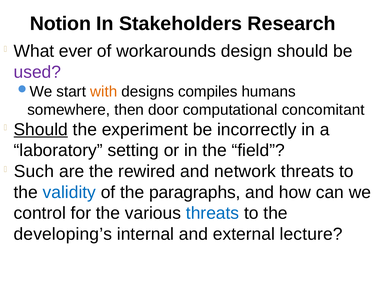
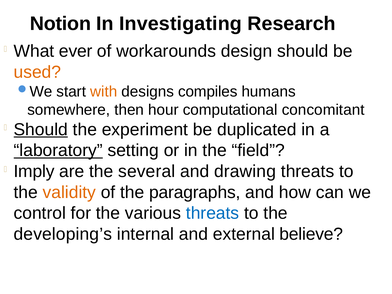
Stakeholders: Stakeholders -> Investigating
used colour: purple -> orange
door: door -> hour
incorrectly: incorrectly -> duplicated
laboratory underline: none -> present
Such: Such -> Imply
rewired: rewired -> several
network: network -> drawing
validity colour: blue -> orange
lecture: lecture -> believe
